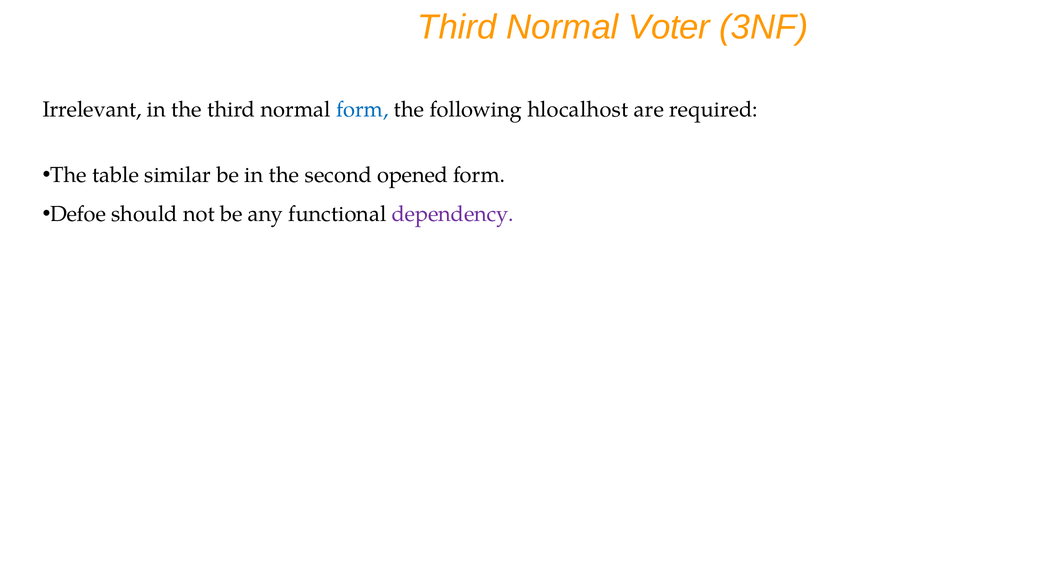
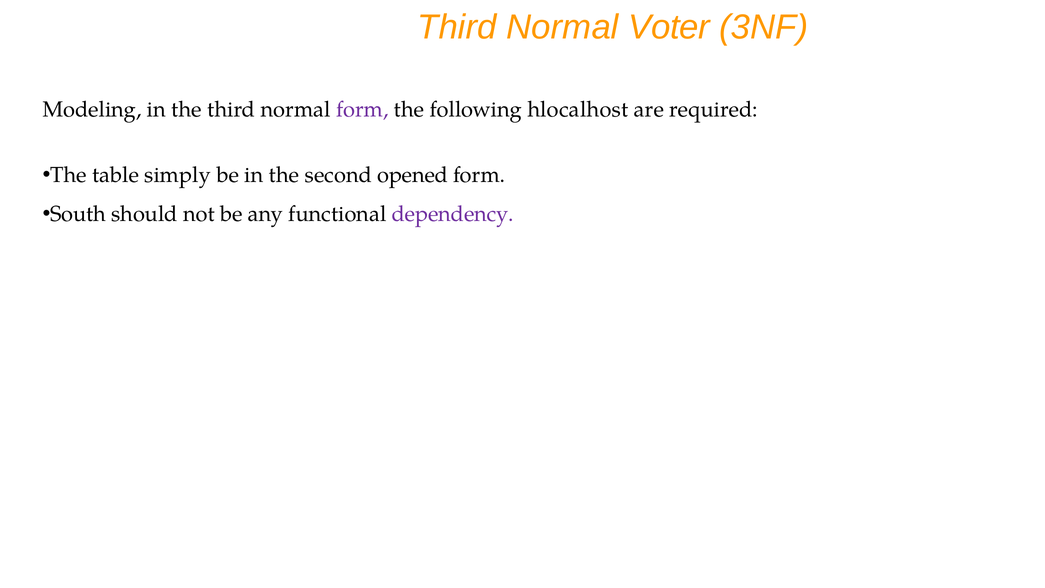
Irrelevant: Irrelevant -> Modeling
form at (362, 110) colour: blue -> purple
similar: similar -> simply
Defoe: Defoe -> South
